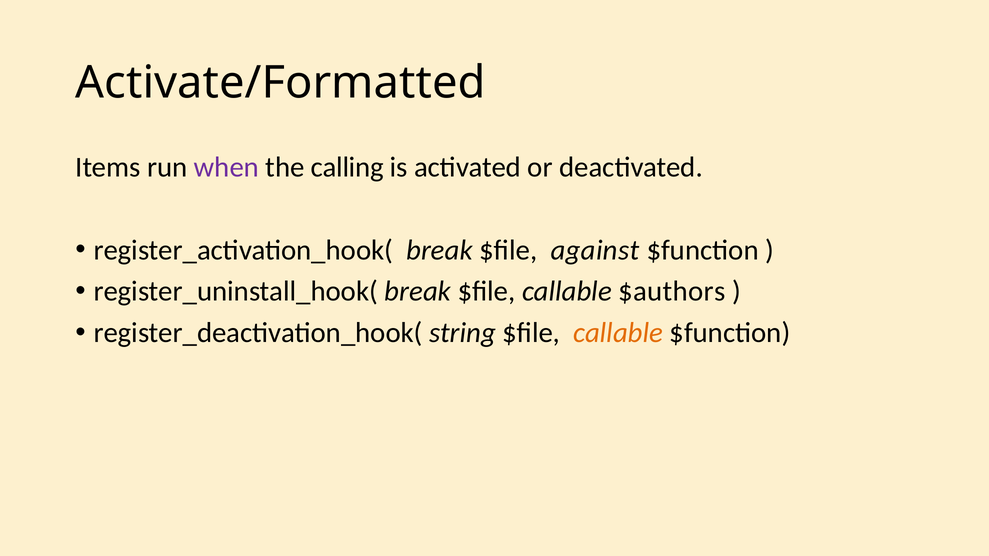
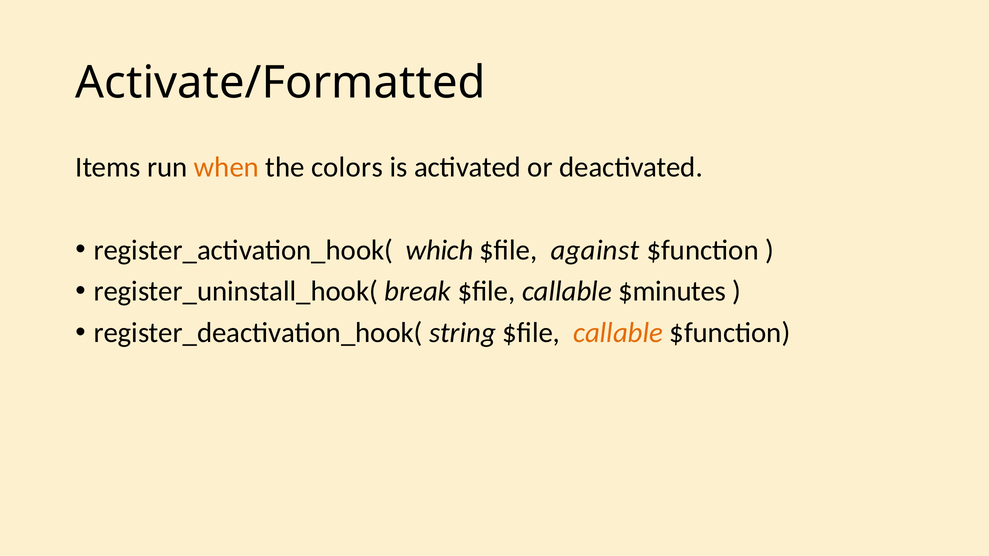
when colour: purple -> orange
calling: calling -> colors
register_activation_hook( break: break -> which
$authors: $authors -> $minutes
